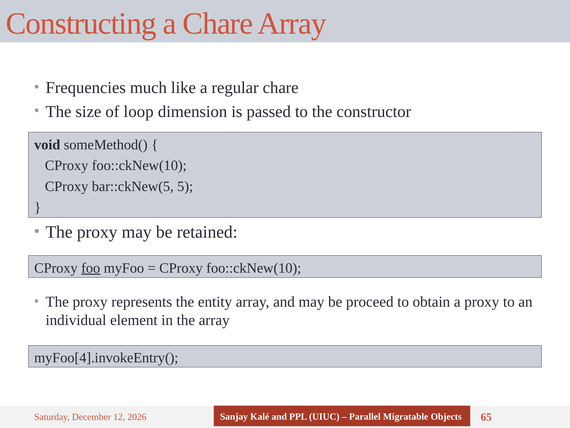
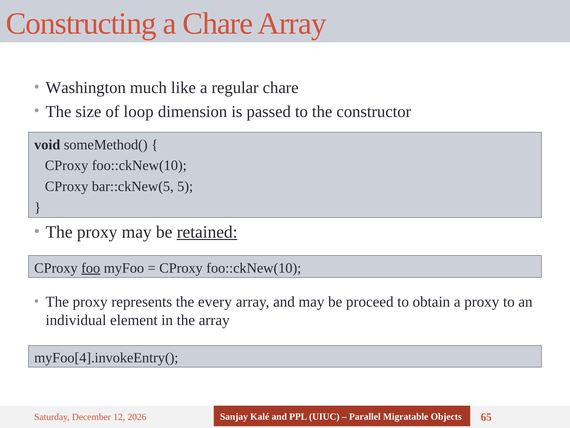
Frequencies: Frequencies -> Washington
retained underline: none -> present
entity: entity -> every
